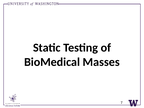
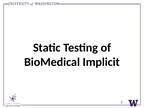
Masses: Masses -> Implicit
